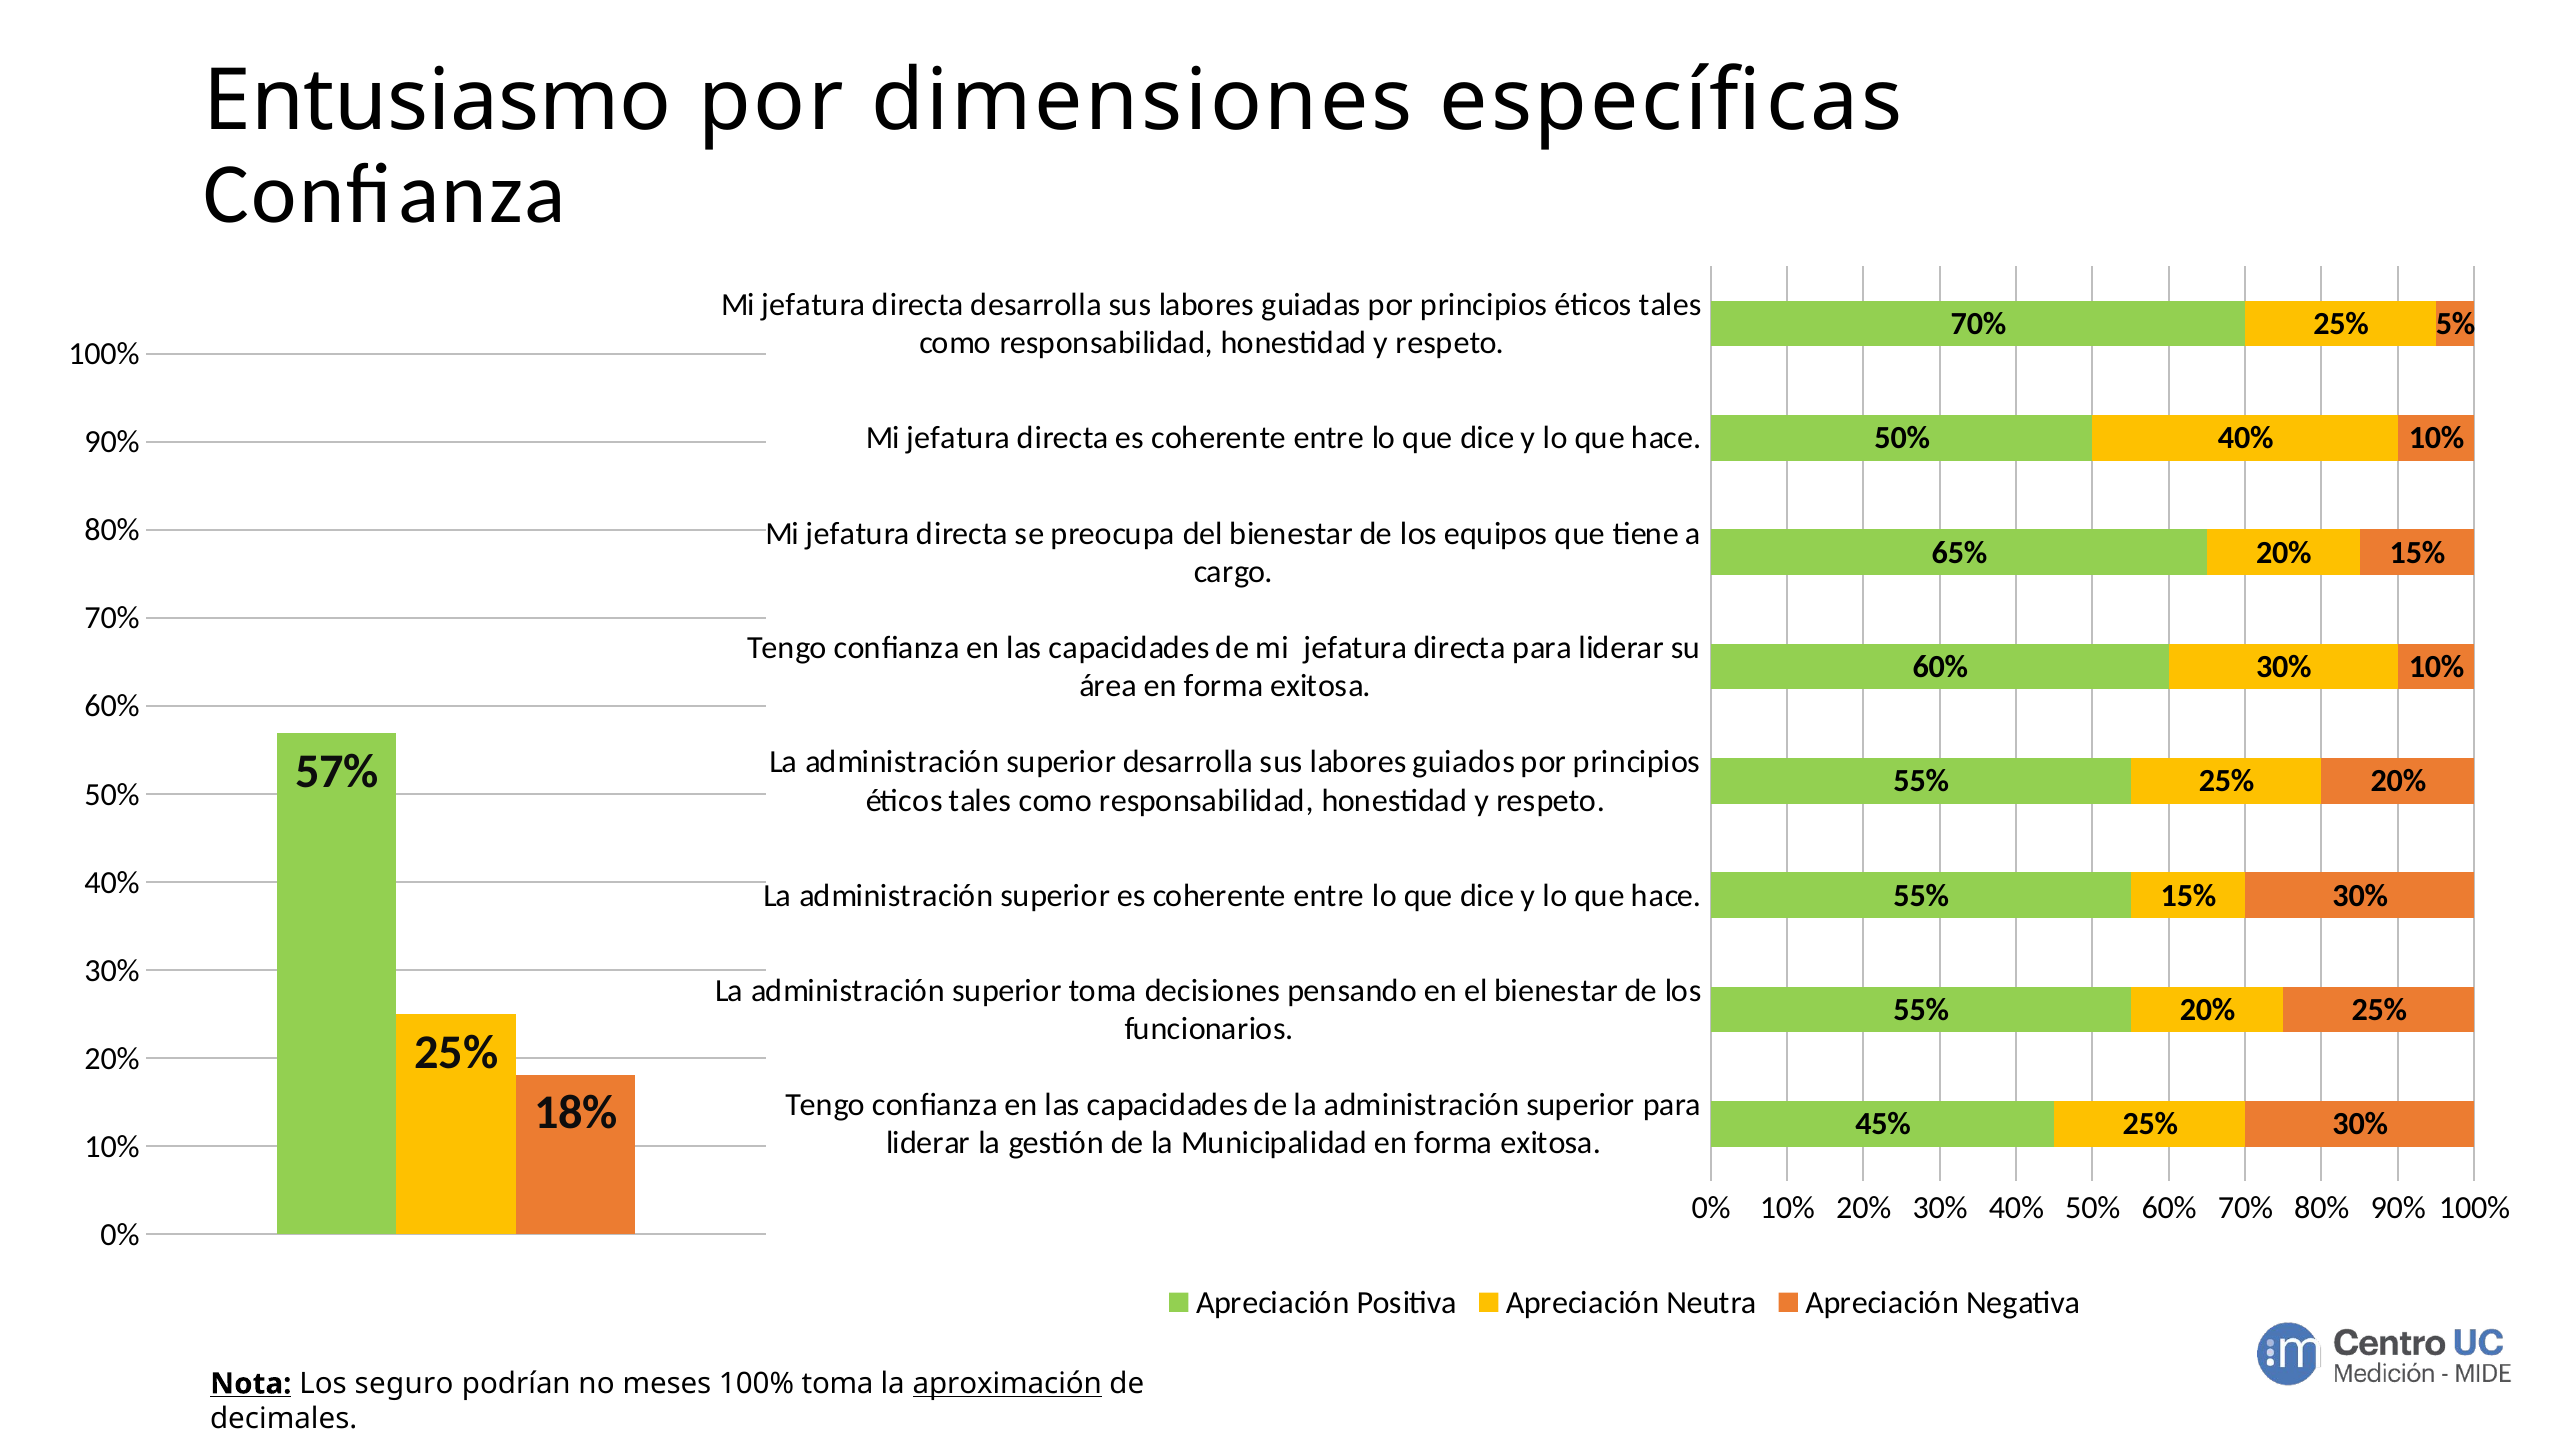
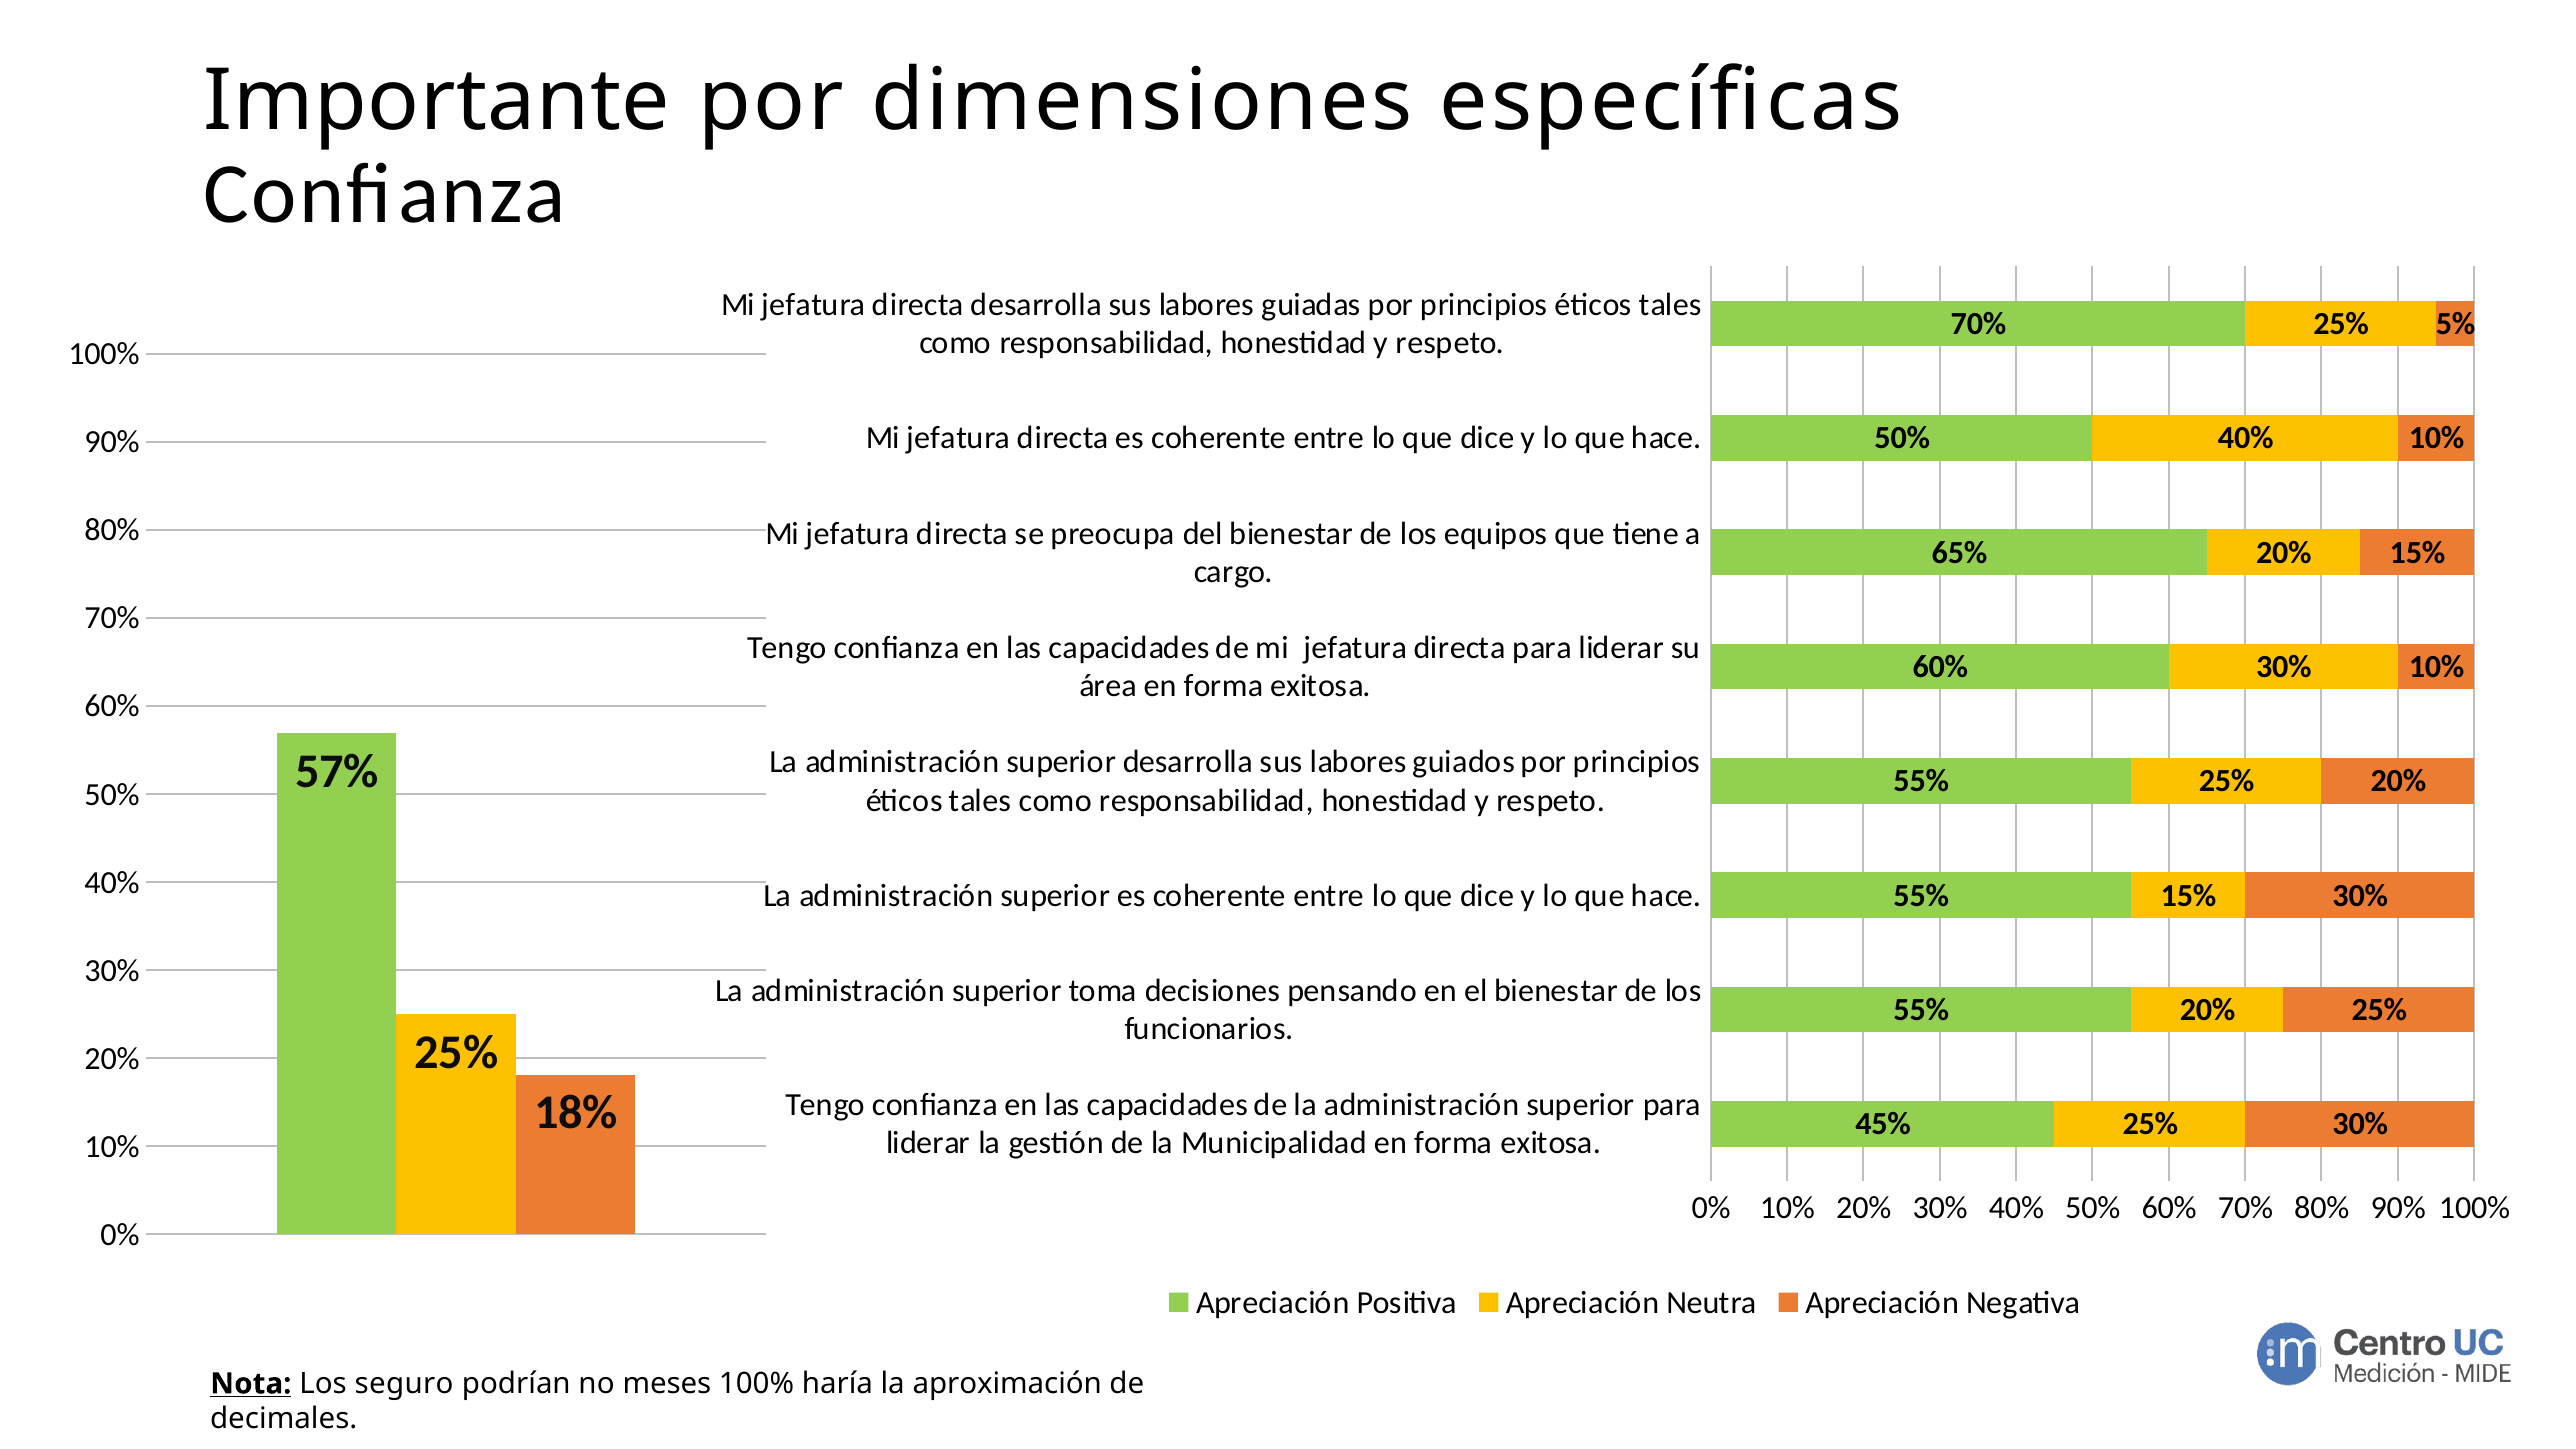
Entusiasmo: Entusiasmo -> Importante
100% toma: toma -> haría
aproximación underline: present -> none
